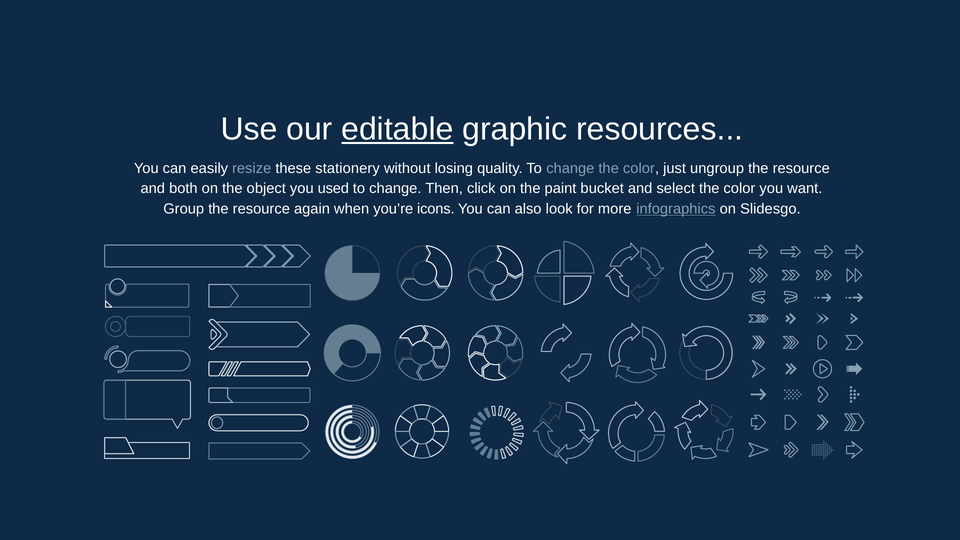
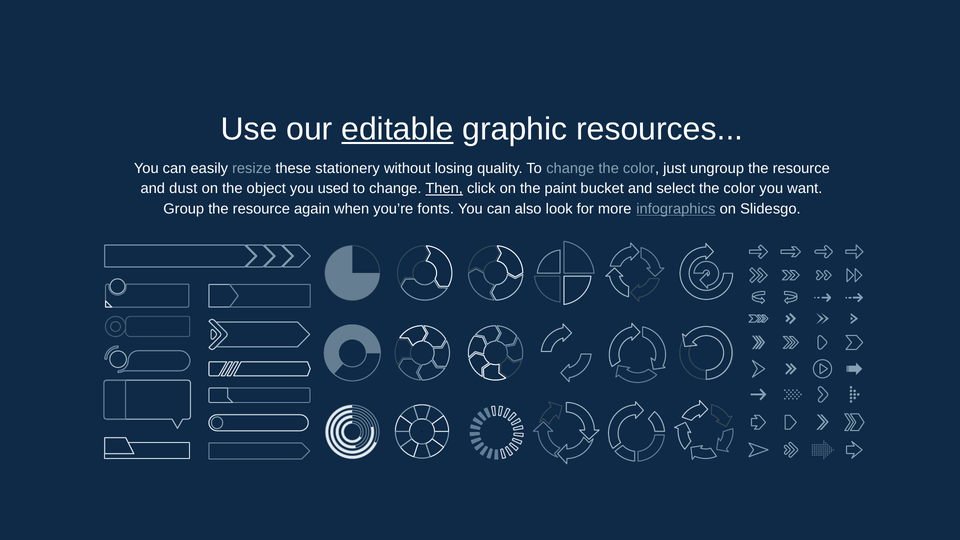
both: both -> dust
Then underline: none -> present
icons: icons -> fonts
